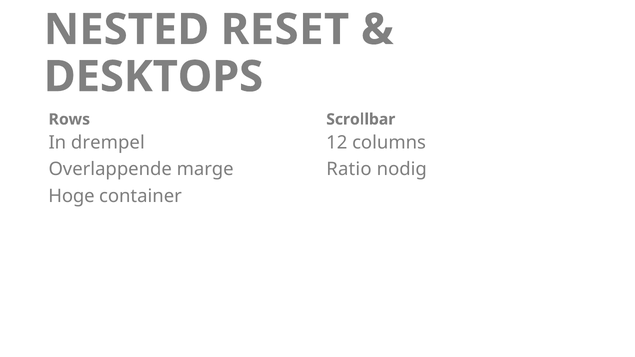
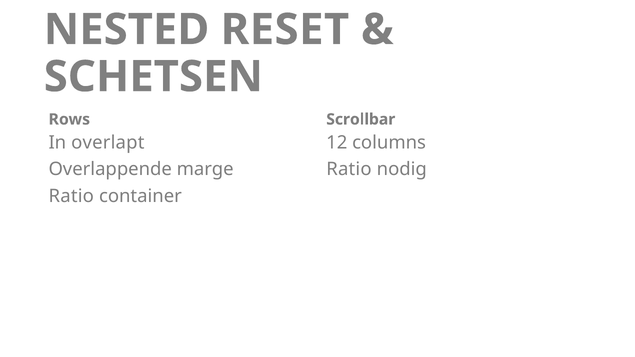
DESKTOPS: DESKTOPS -> SCHETSEN
drempel: drempel -> overlapt
Hoge at (71, 196): Hoge -> Ratio
